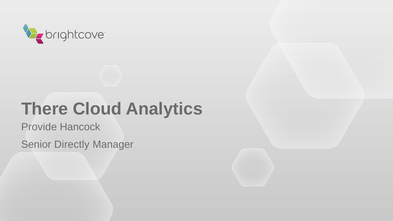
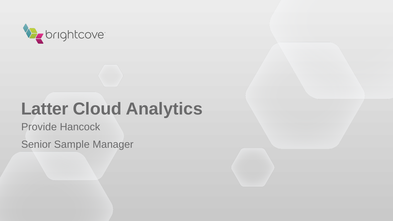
There: There -> Latter
Directly: Directly -> Sample
